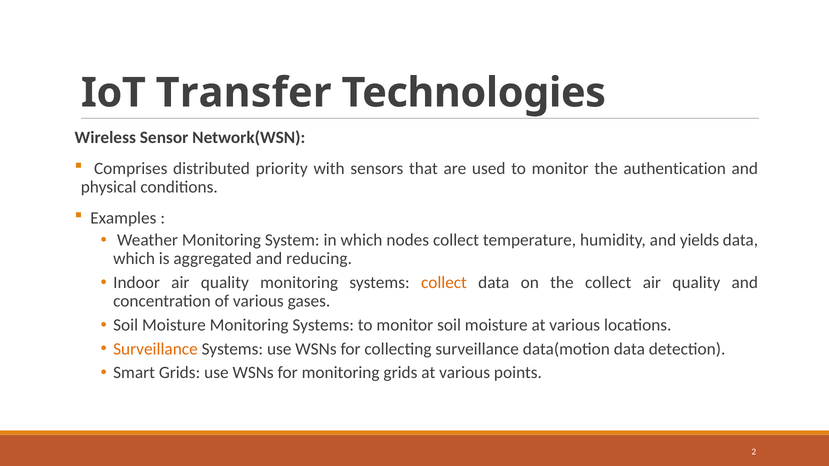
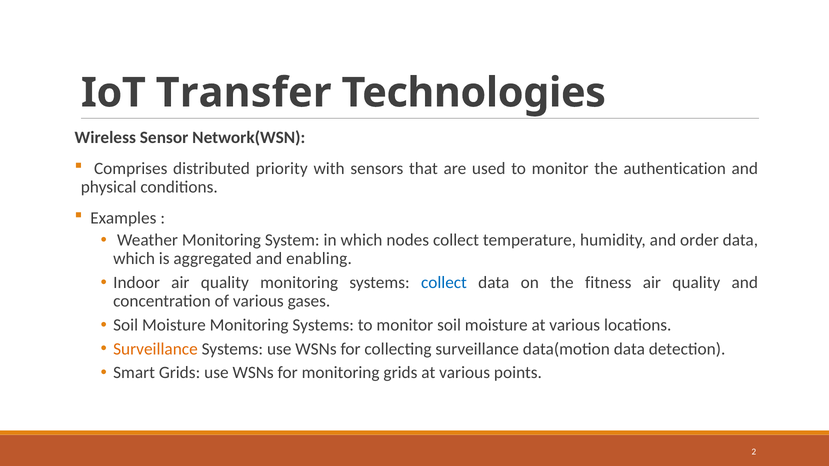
yields: yields -> order
reducing: reducing -> enabling
collect at (444, 283) colour: orange -> blue
the collect: collect -> fitness
